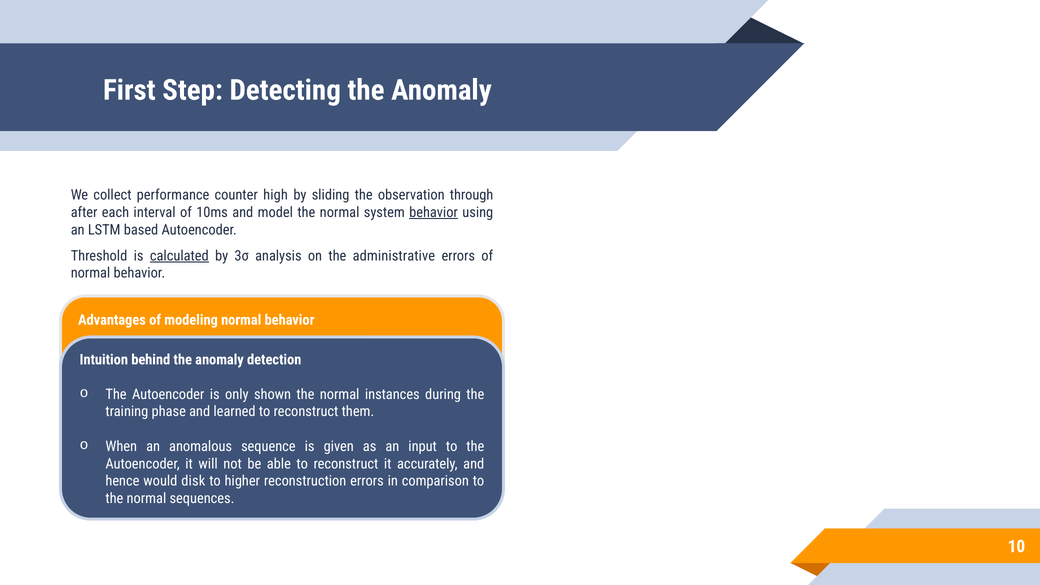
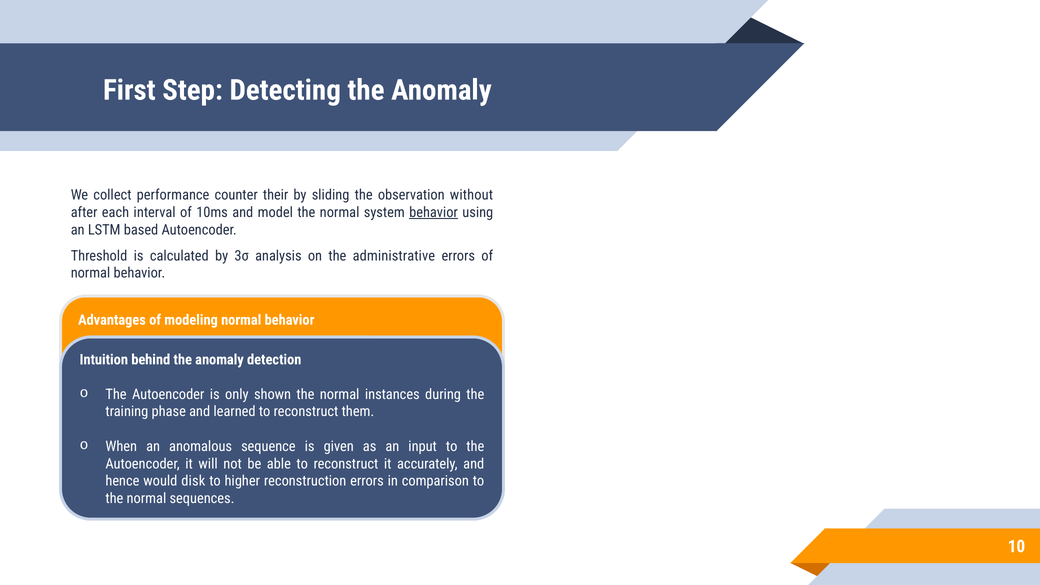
high: high -> their
through: through -> without
calculated underline: present -> none
